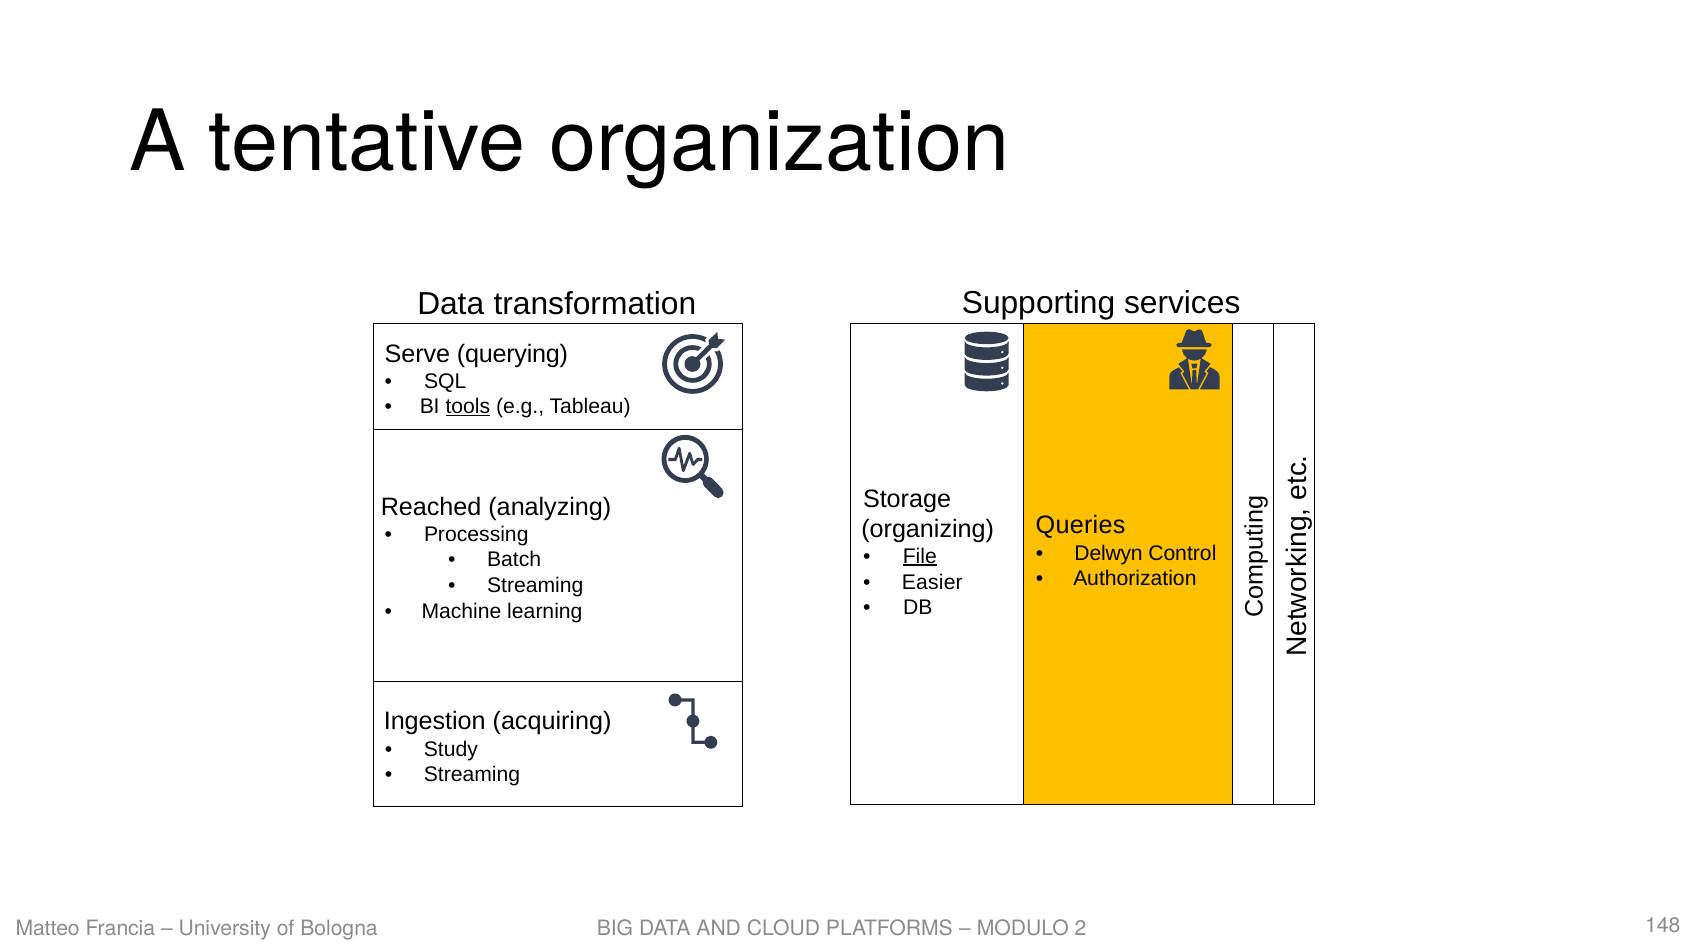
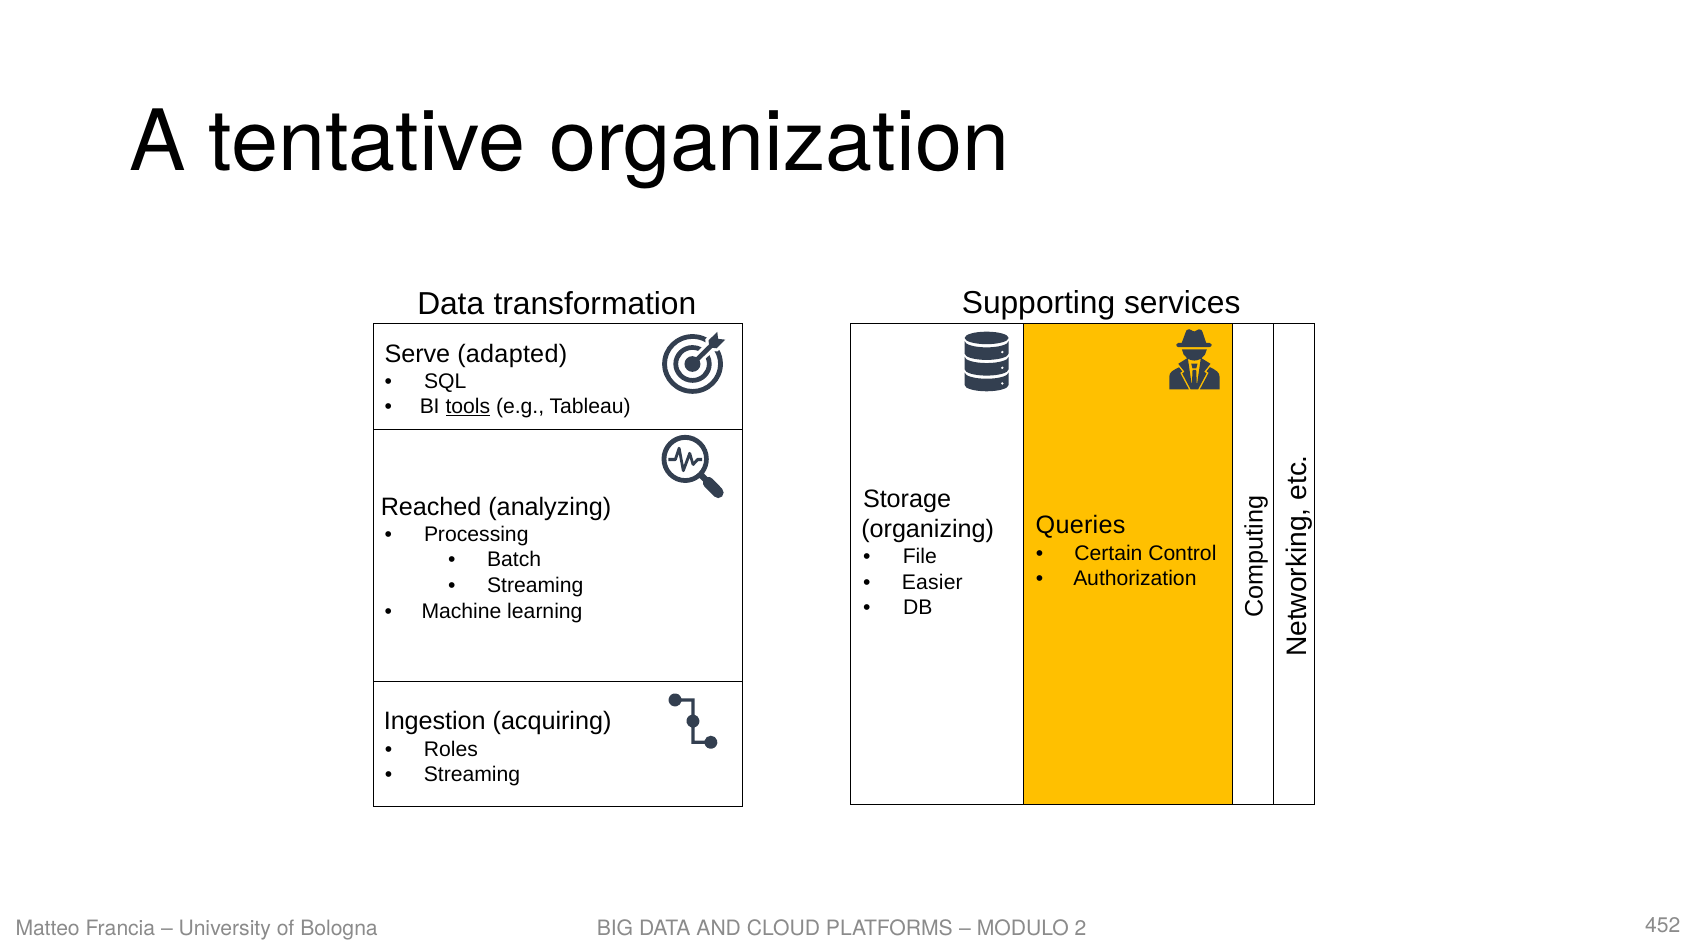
querying: querying -> adapted
Delwyn: Delwyn -> Certain
File underline: present -> none
Study: Study -> Roles
148: 148 -> 452
